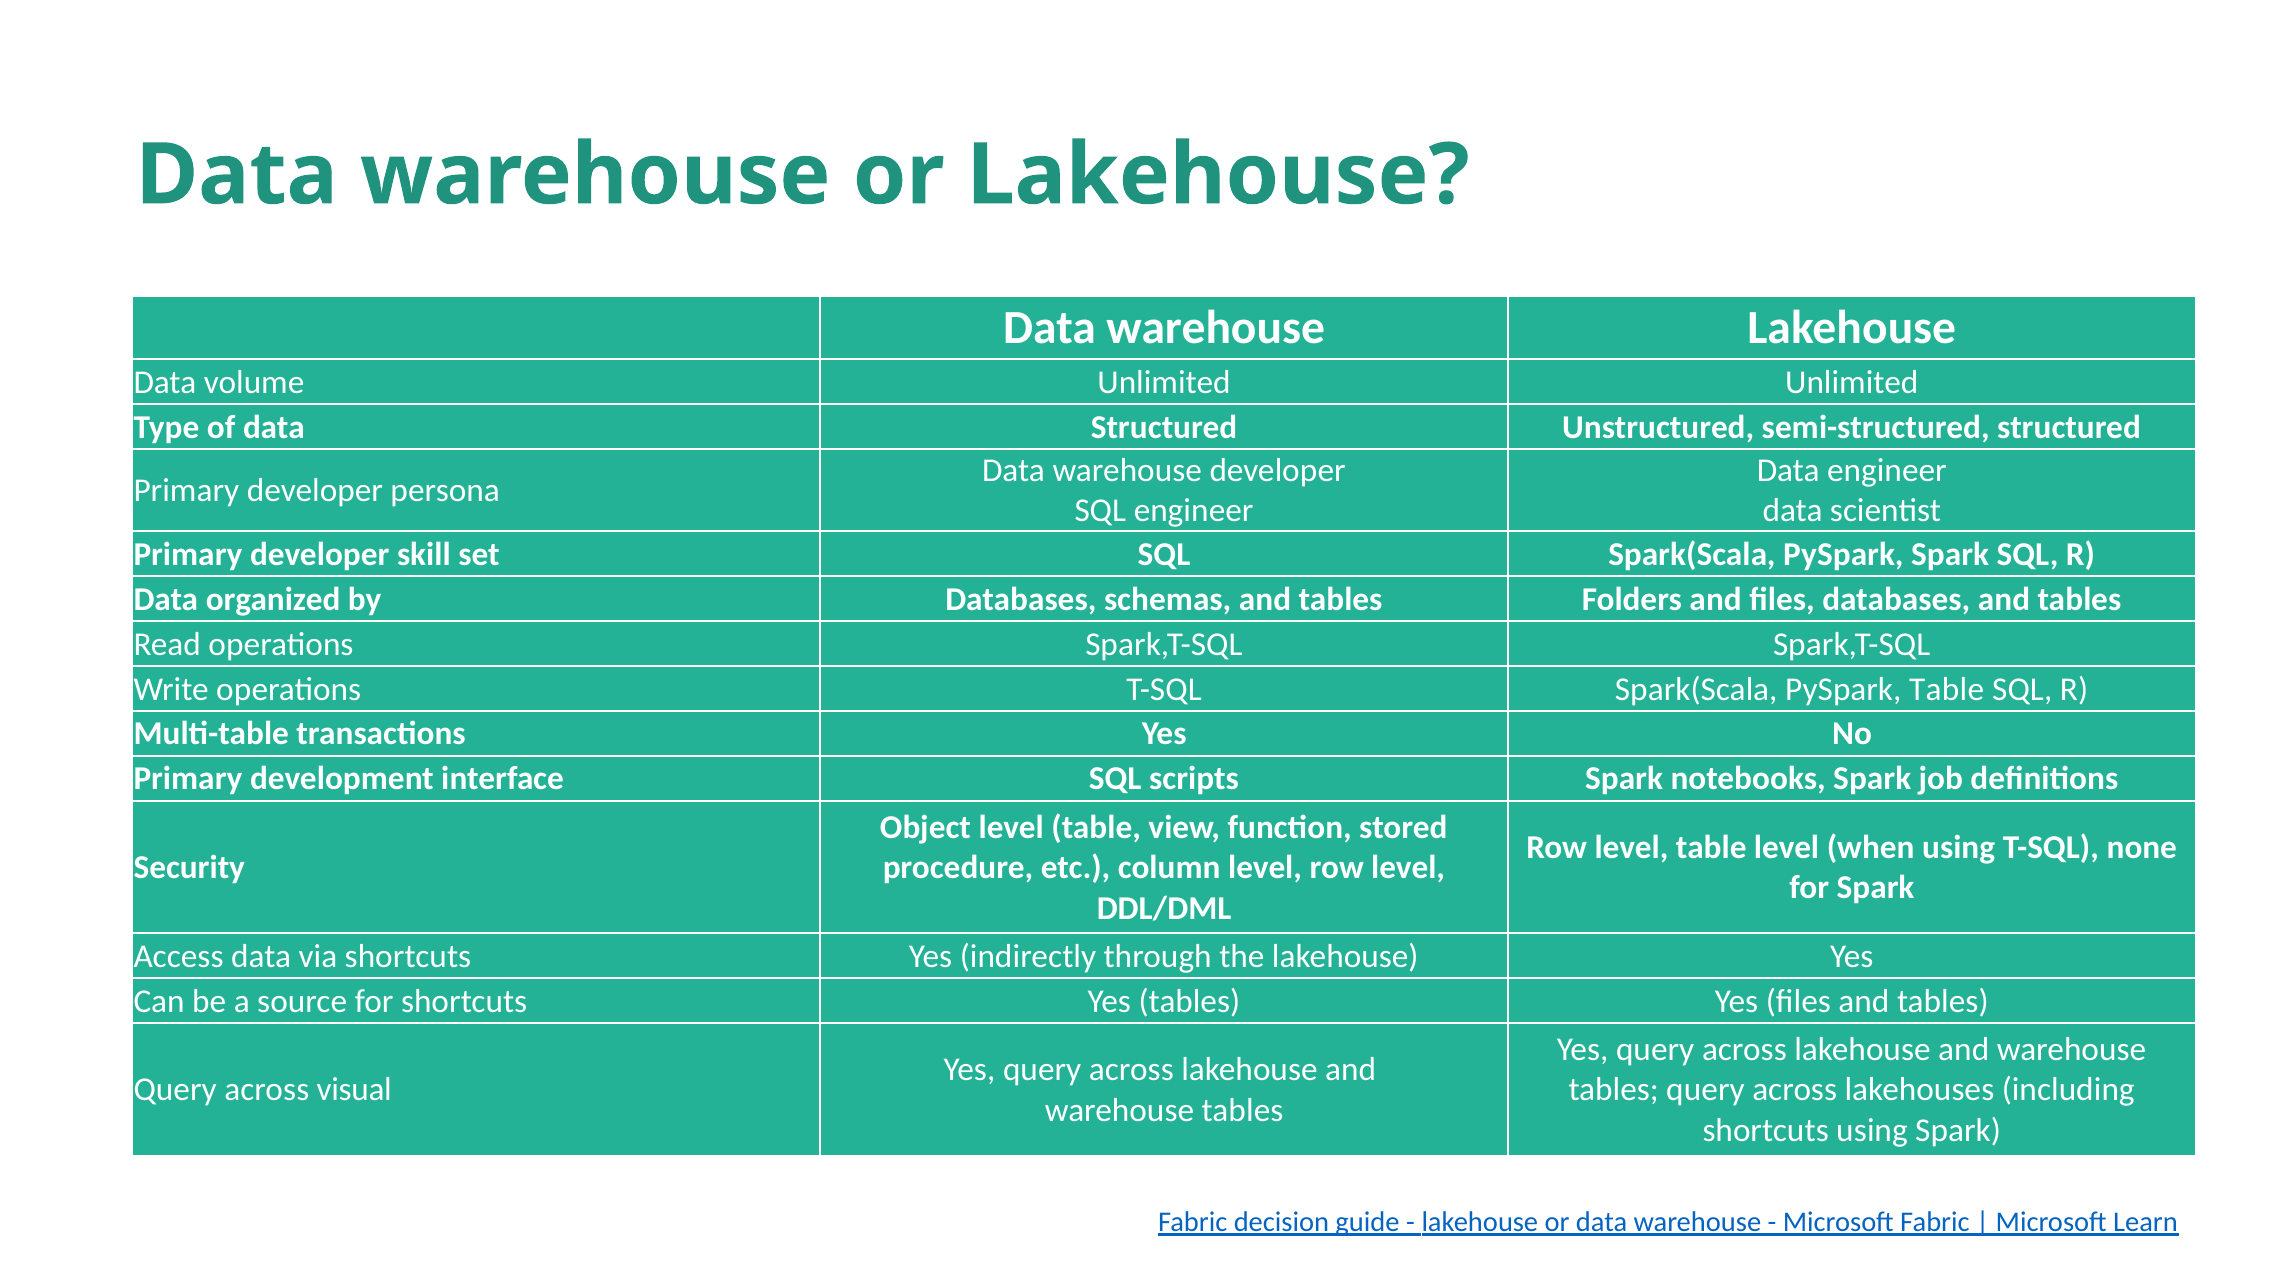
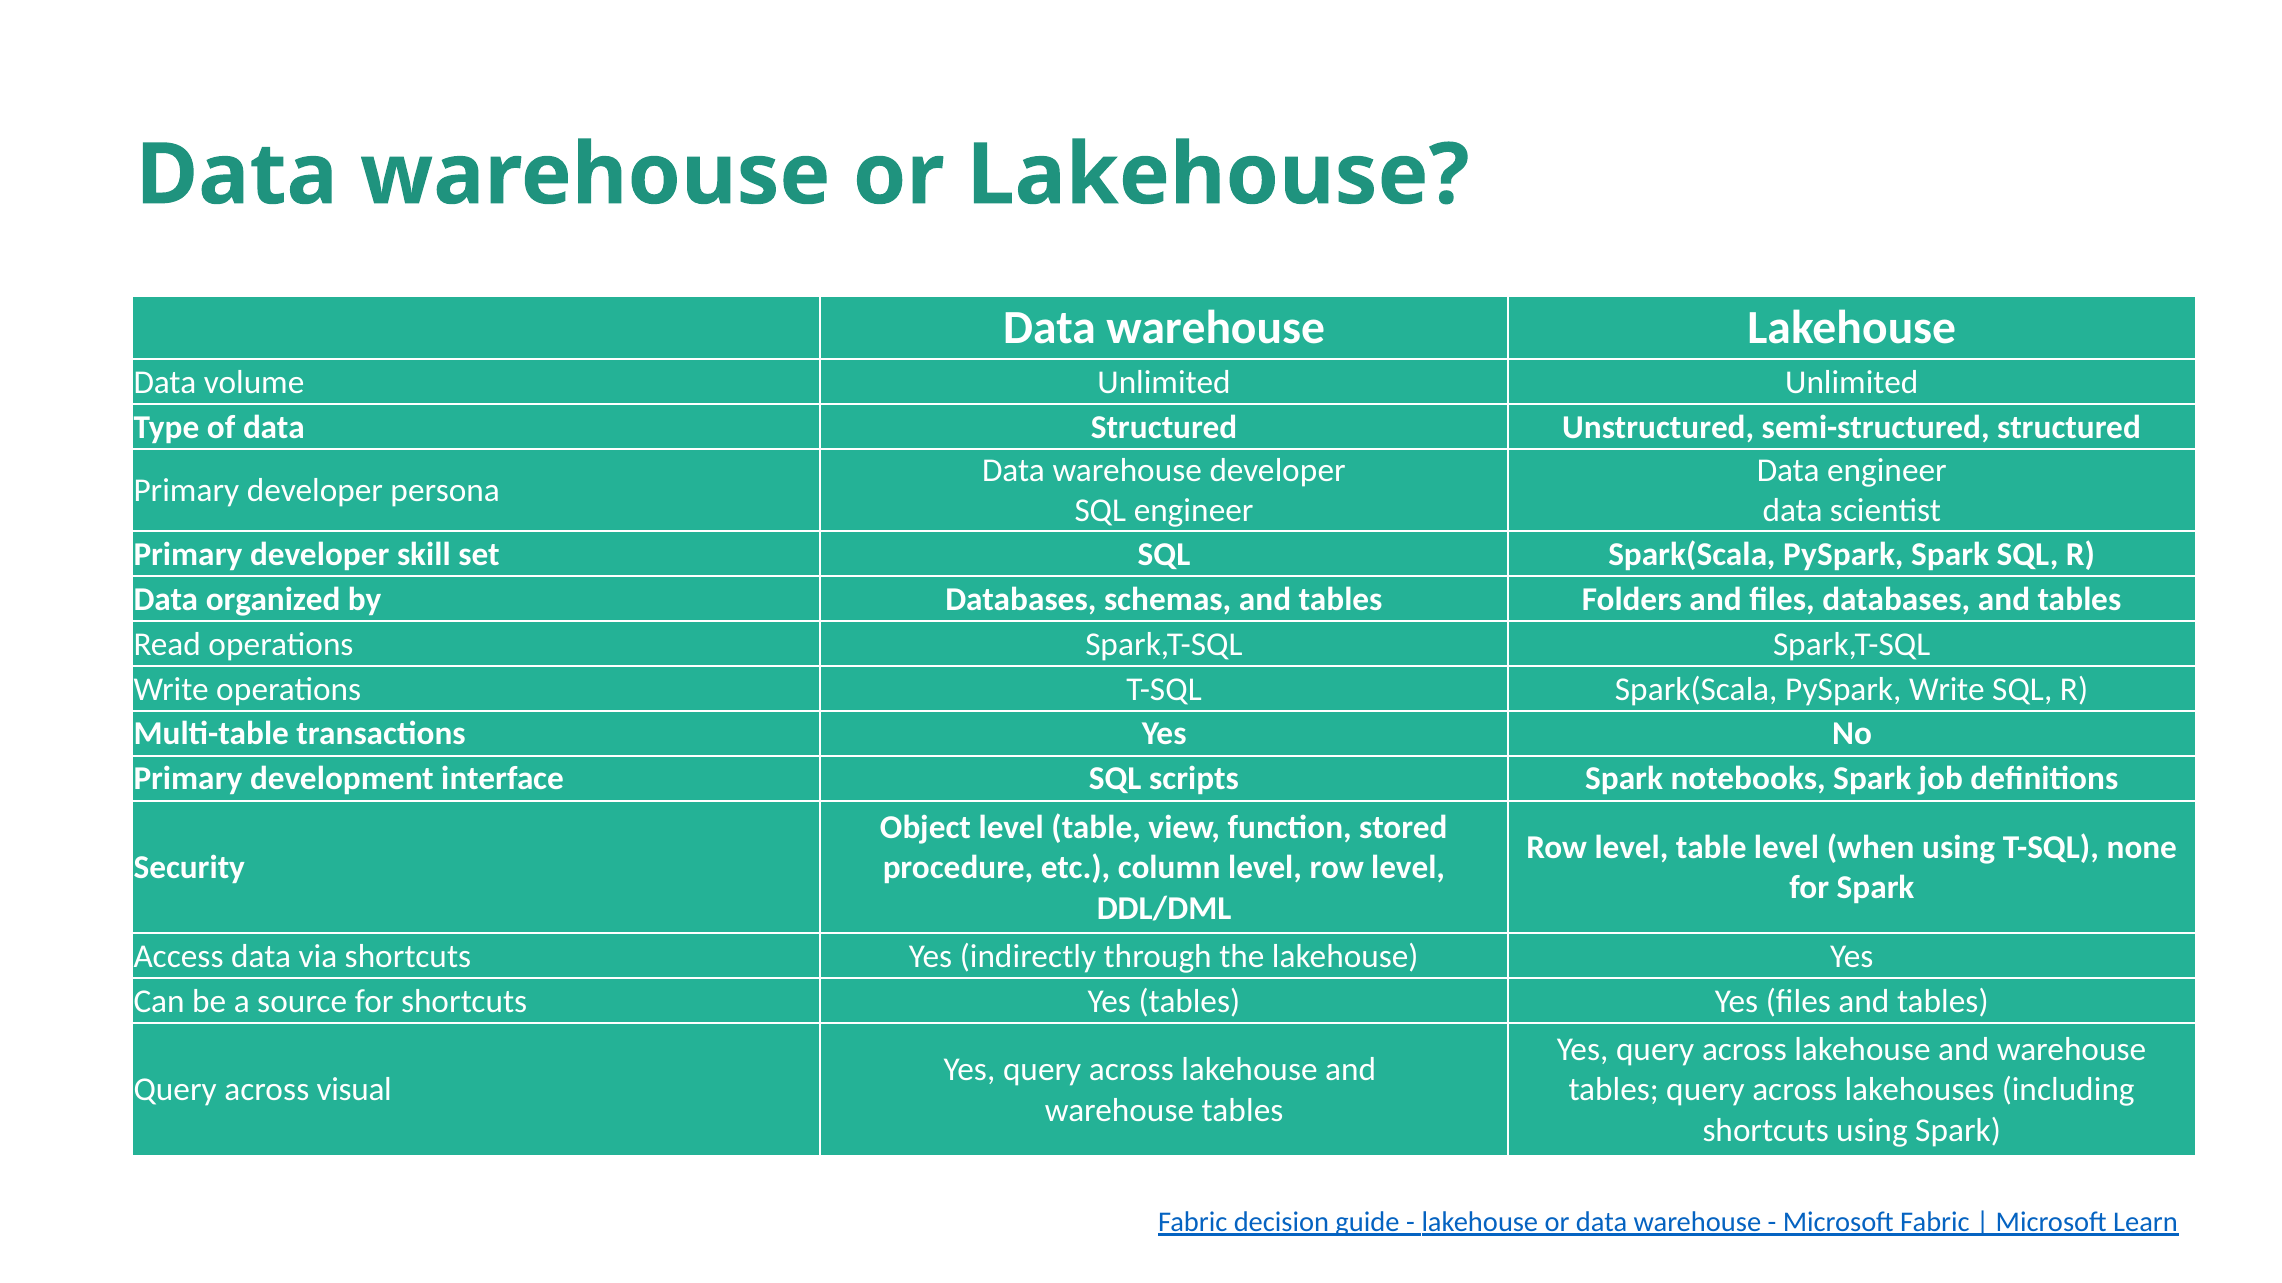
PySpark Table: Table -> Write
